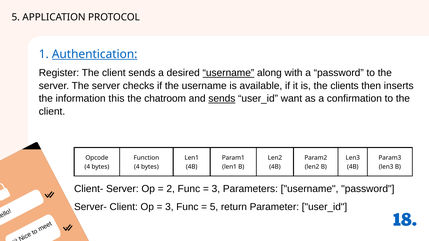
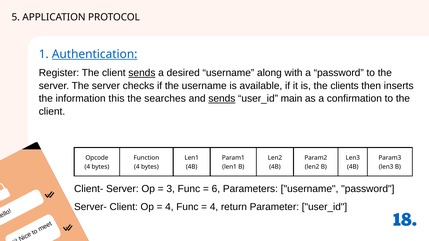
sends at (142, 73) underline: none -> present
username at (228, 73) underline: present -> none
chatroom: chatroom -> searches
want: want -> main
2: 2 -> 3
3 at (216, 189): 3 -> 6
3 at (169, 207): 3 -> 4
5 at (214, 207): 5 -> 4
